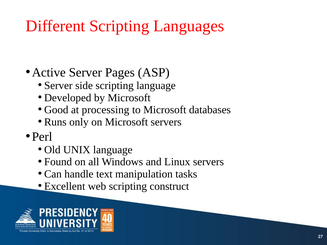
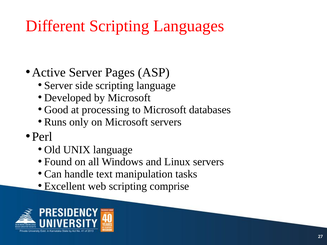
construct: construct -> comprise
